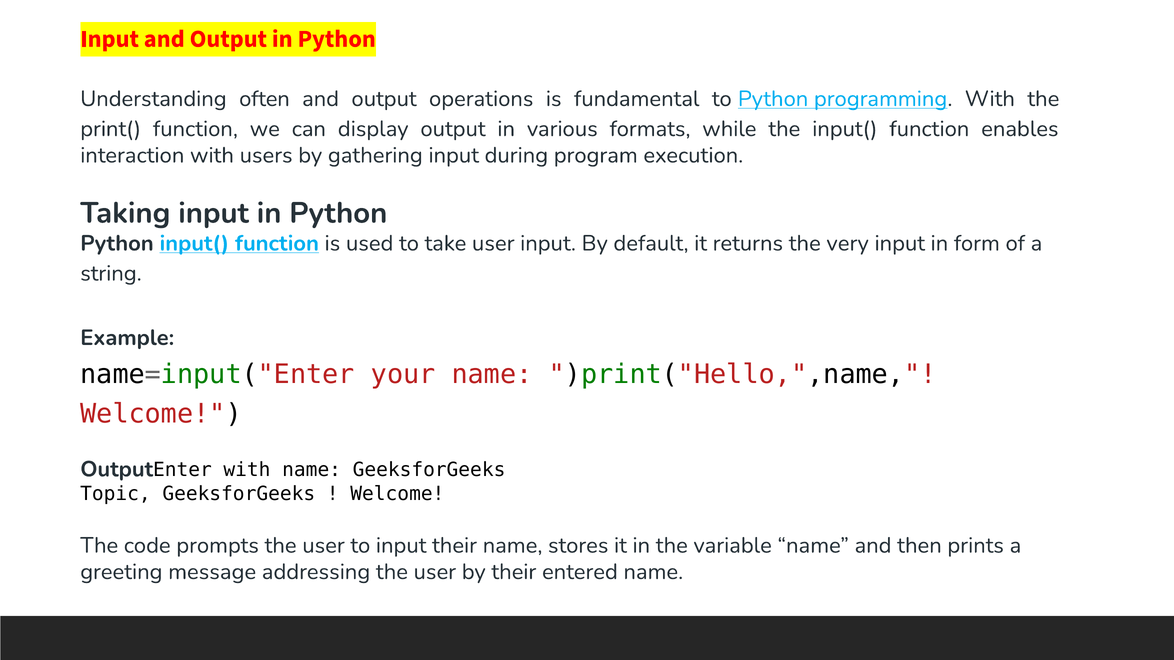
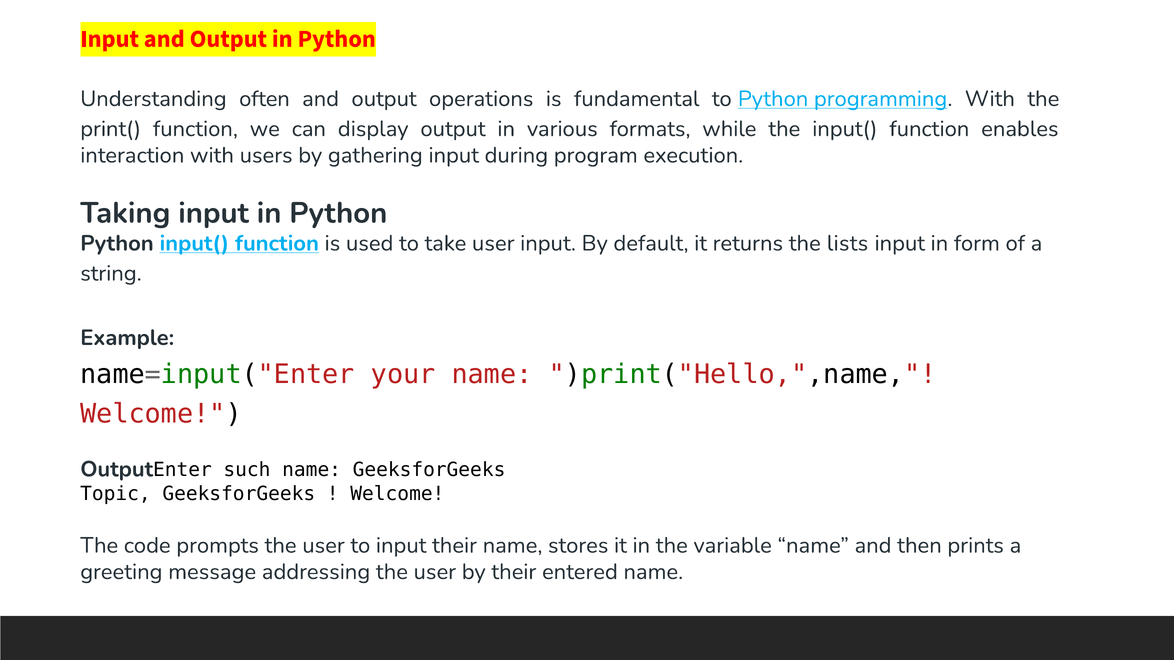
very: very -> lists
OutputEnter with: with -> such
